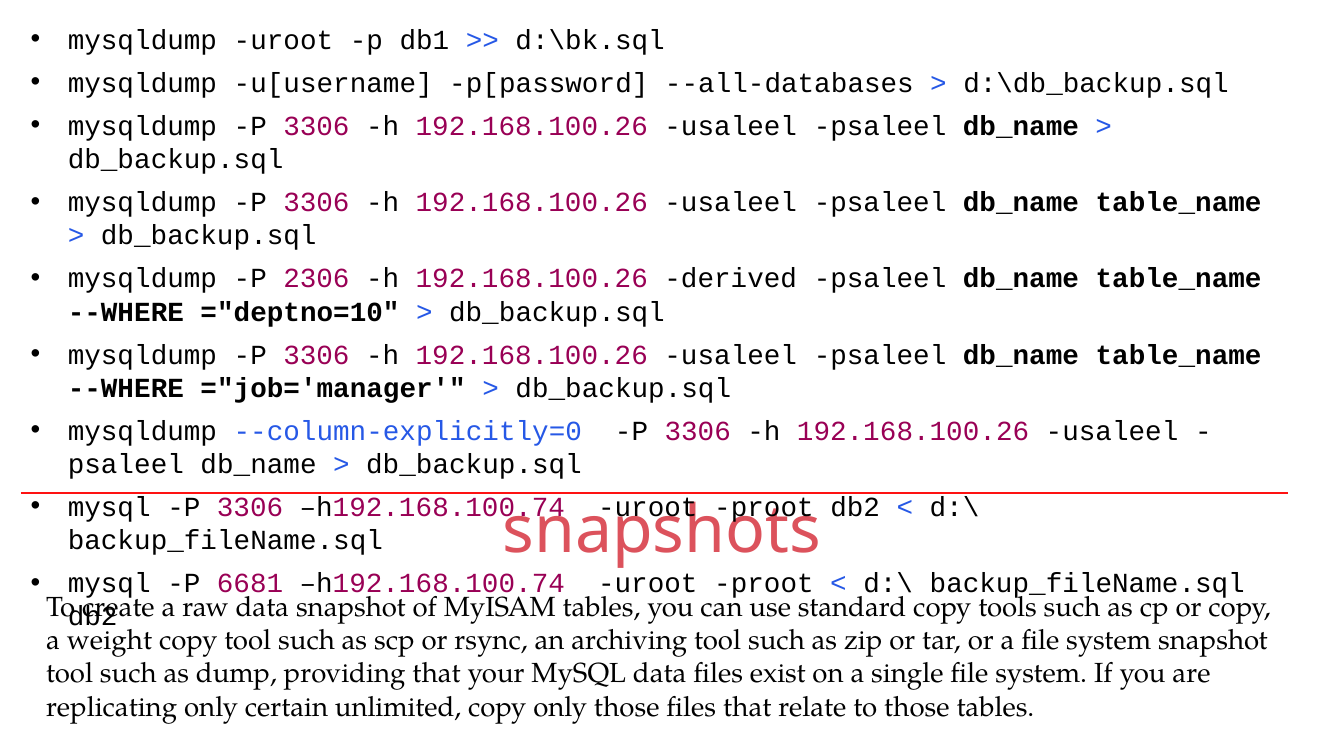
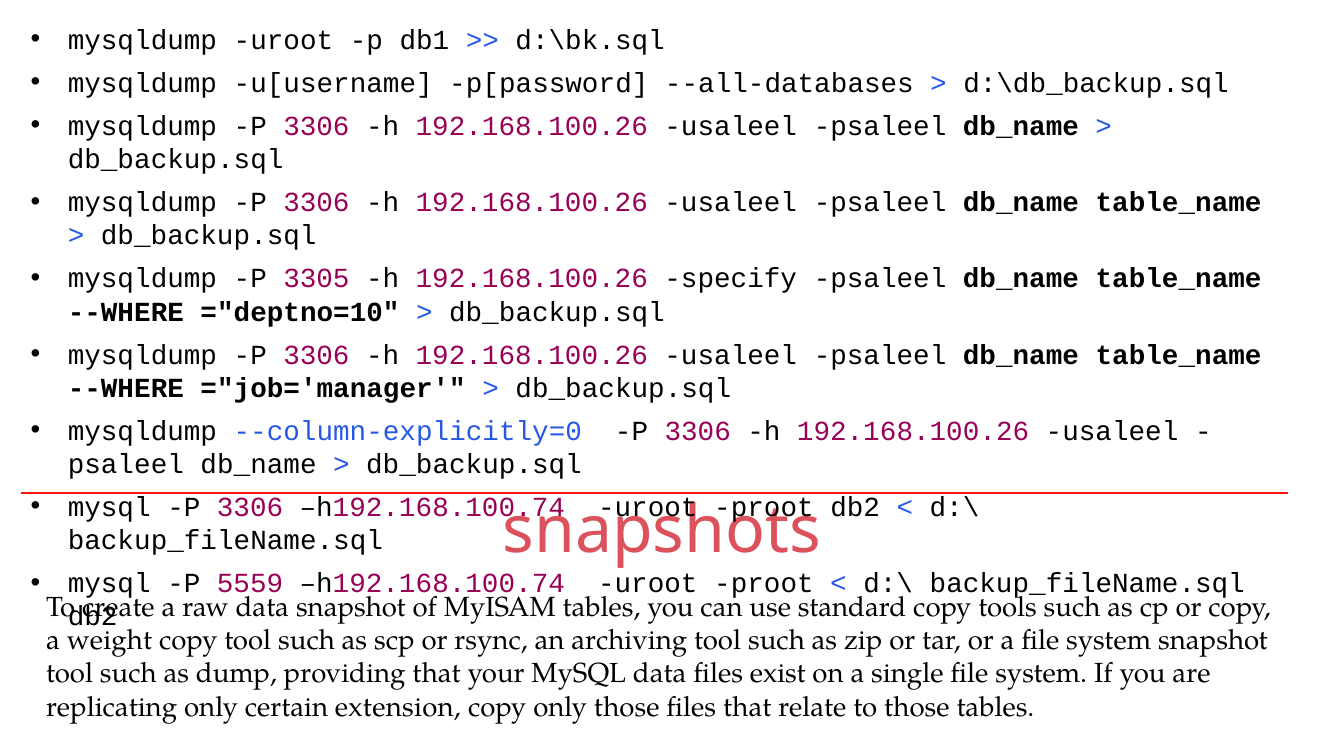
2306: 2306 -> 3305
derived: derived -> specify
6681: 6681 -> 5559
unlimited: unlimited -> extension
